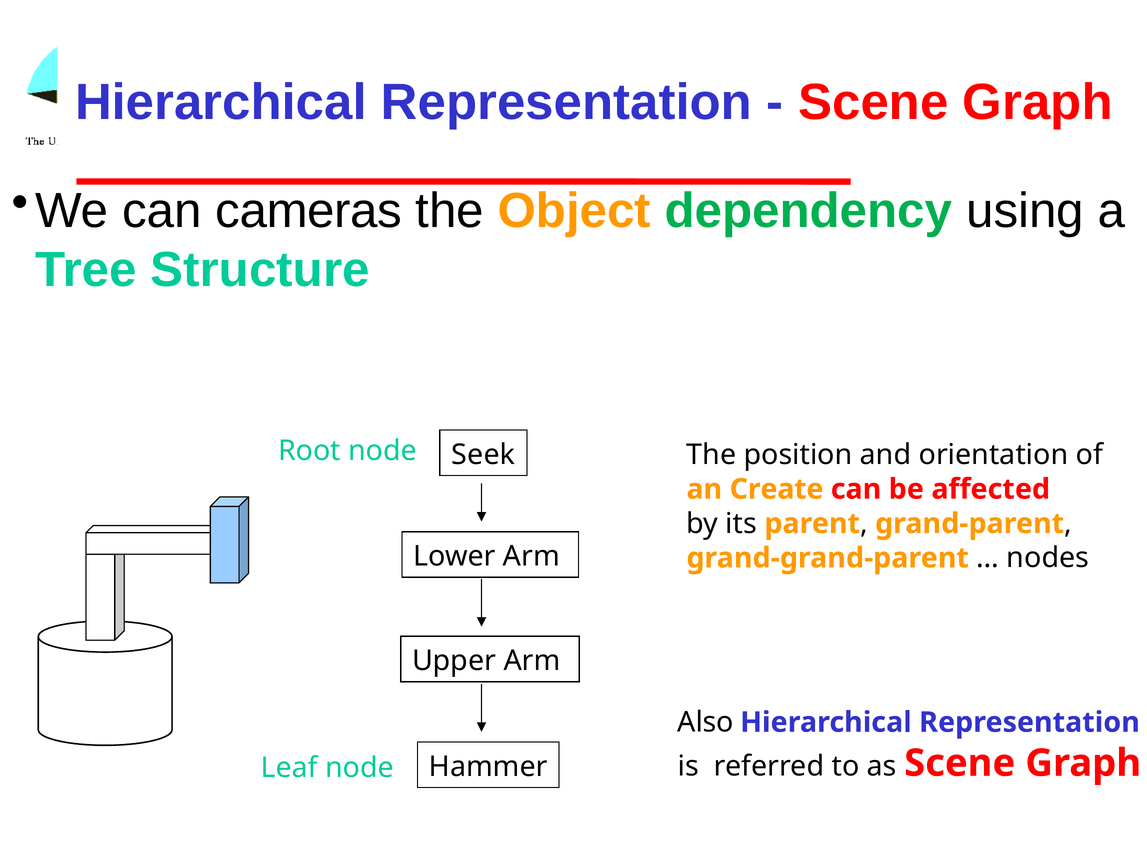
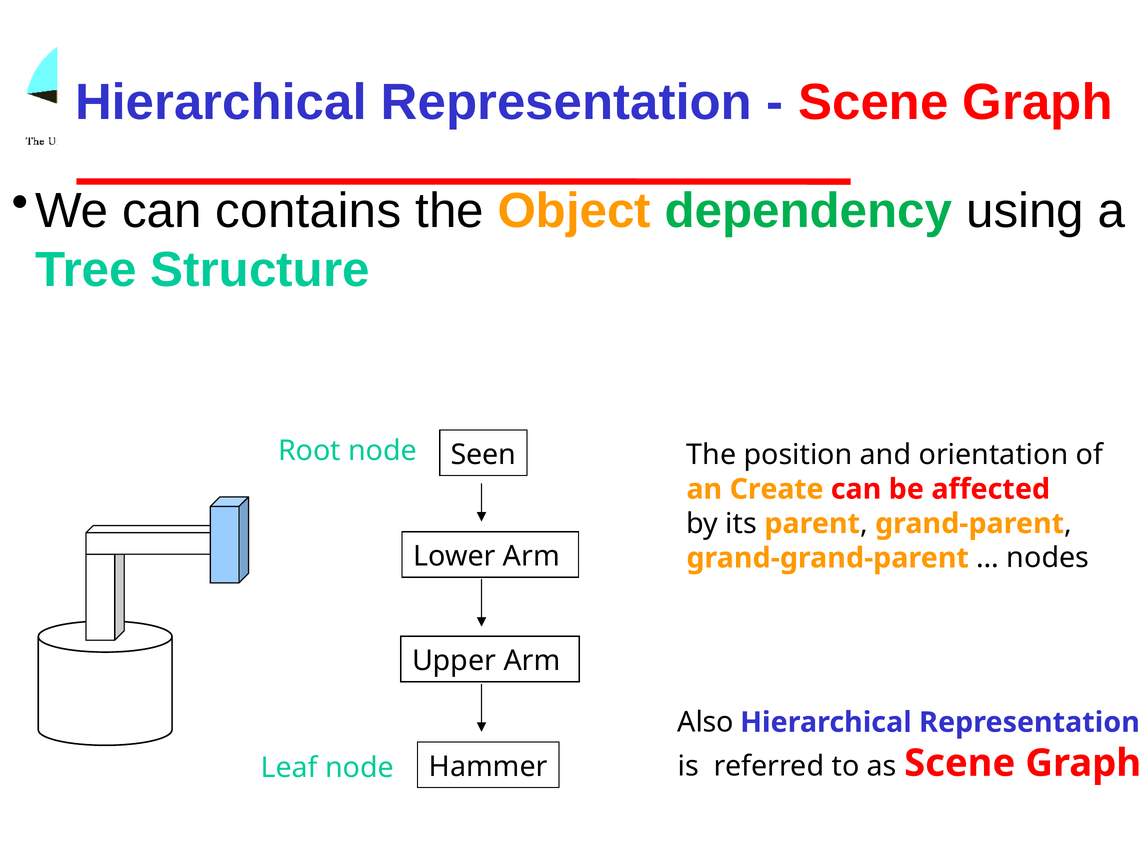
cameras: cameras -> contains
Seek: Seek -> Seen
